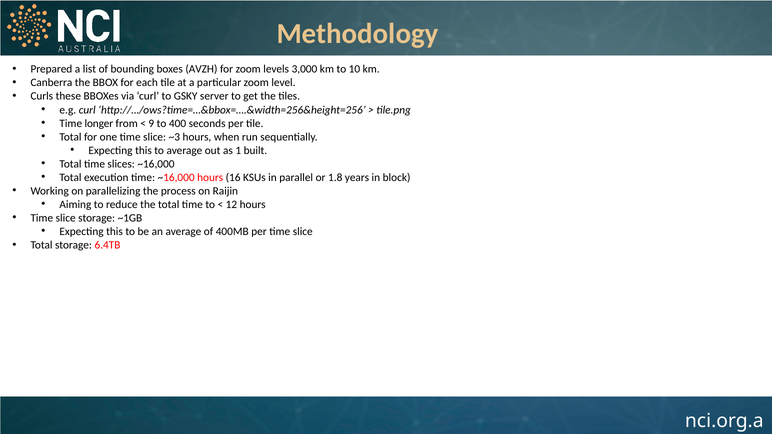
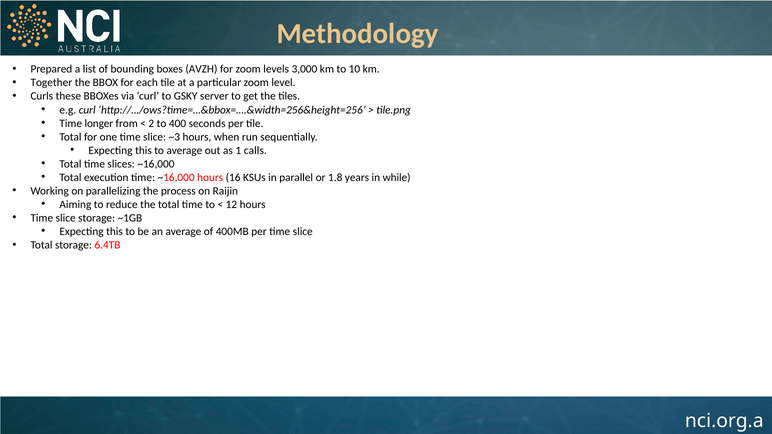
Canberra: Canberra -> Together
9: 9 -> 2
built: built -> calls
block: block -> while
